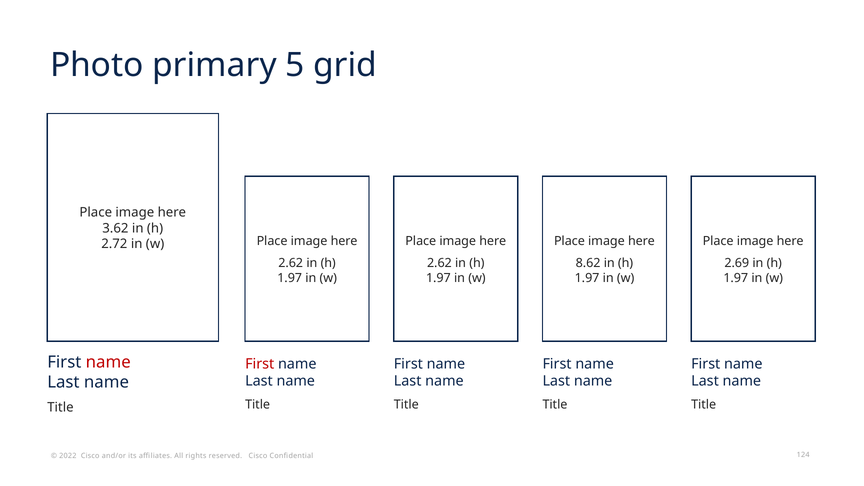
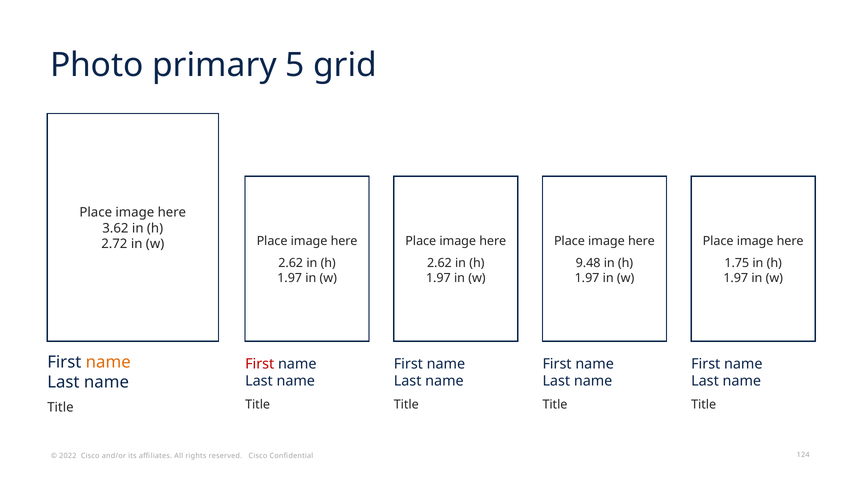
8.62: 8.62 -> 9.48
2.69: 2.69 -> 1.75
name at (108, 362) colour: red -> orange
